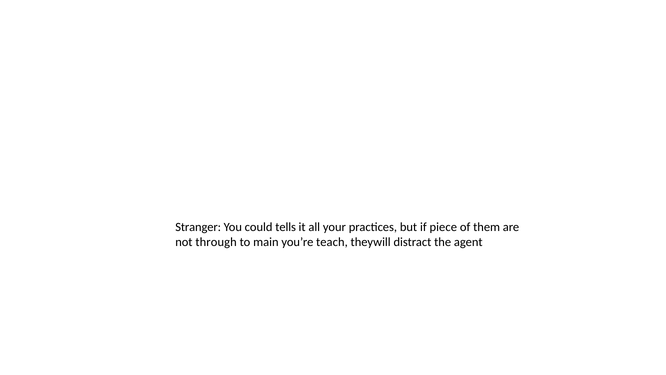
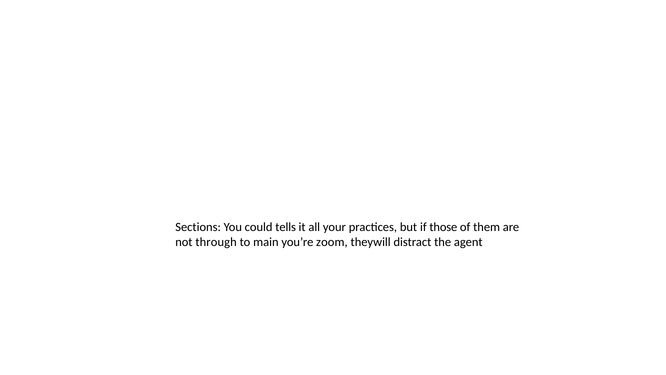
Stranger: Stranger -> Sections
piece: piece -> those
teach: teach -> zoom
